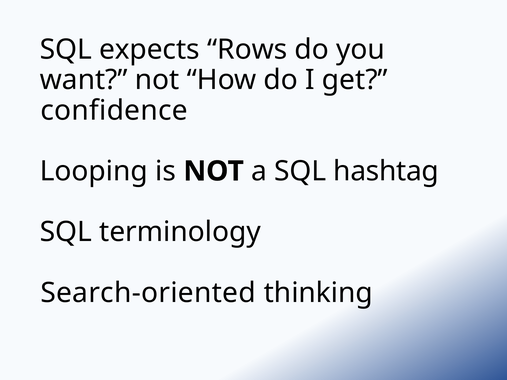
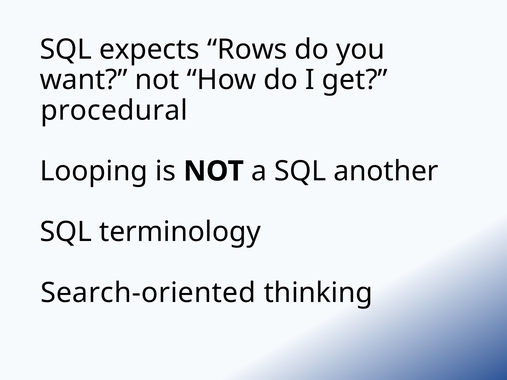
confidence: confidence -> procedural
hashtag: hashtag -> another
